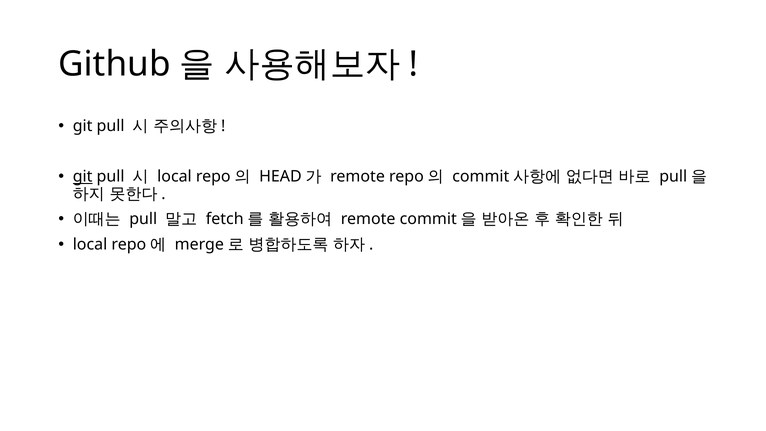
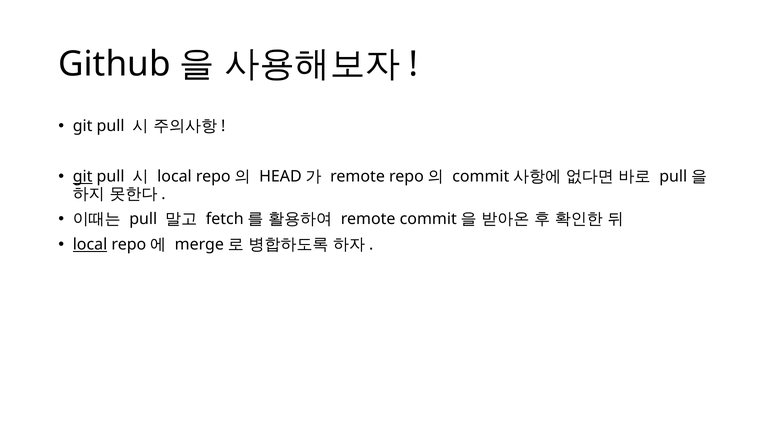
local at (90, 244) underline: none -> present
